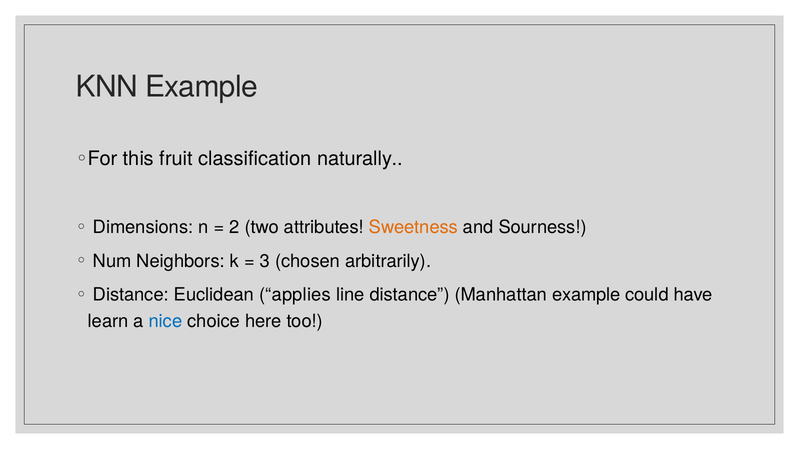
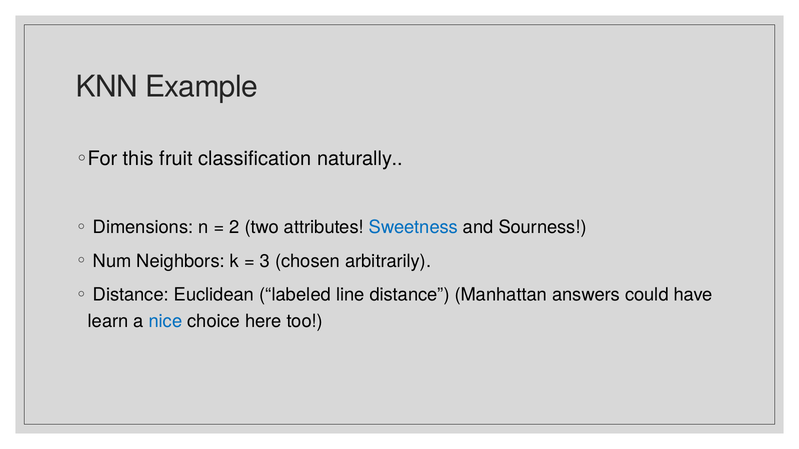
Sweetness colour: orange -> blue
applies: applies -> labeled
Manhattan example: example -> answers
